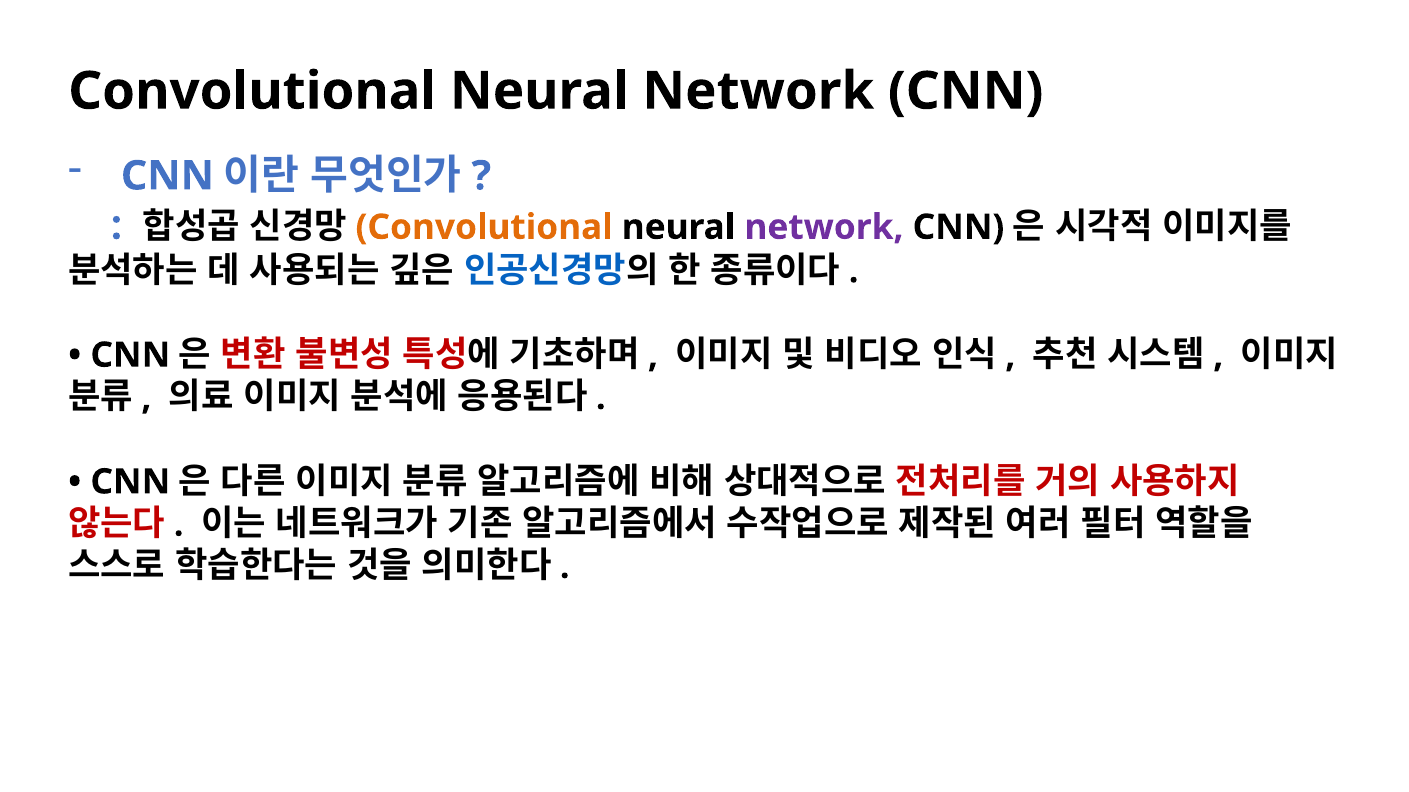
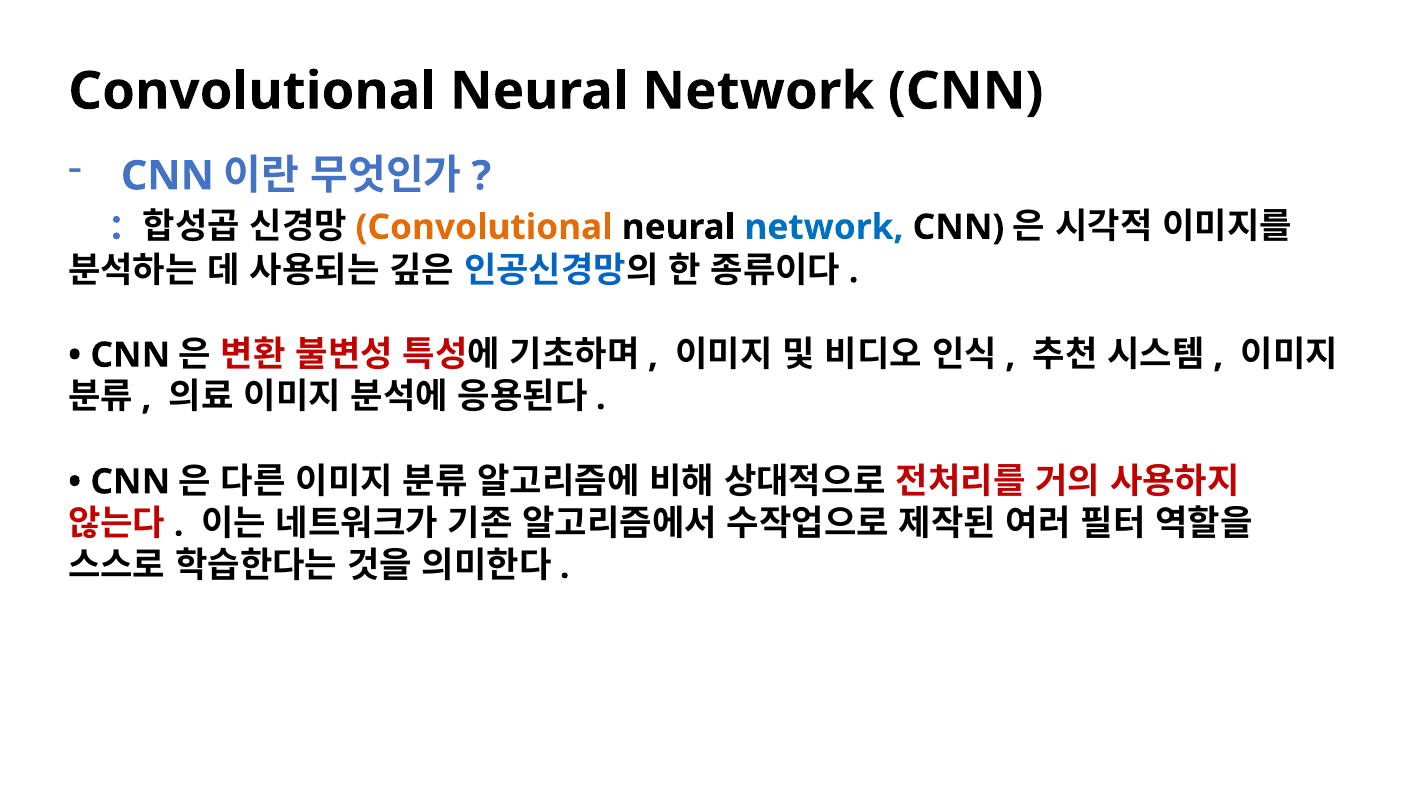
network at (824, 227) colour: purple -> blue
